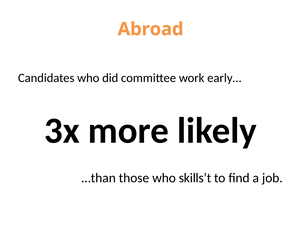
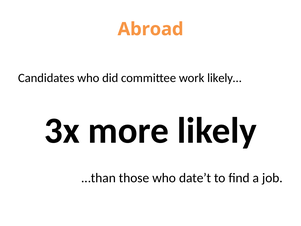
early…: early… -> likely…
skills’t: skills’t -> date’t
